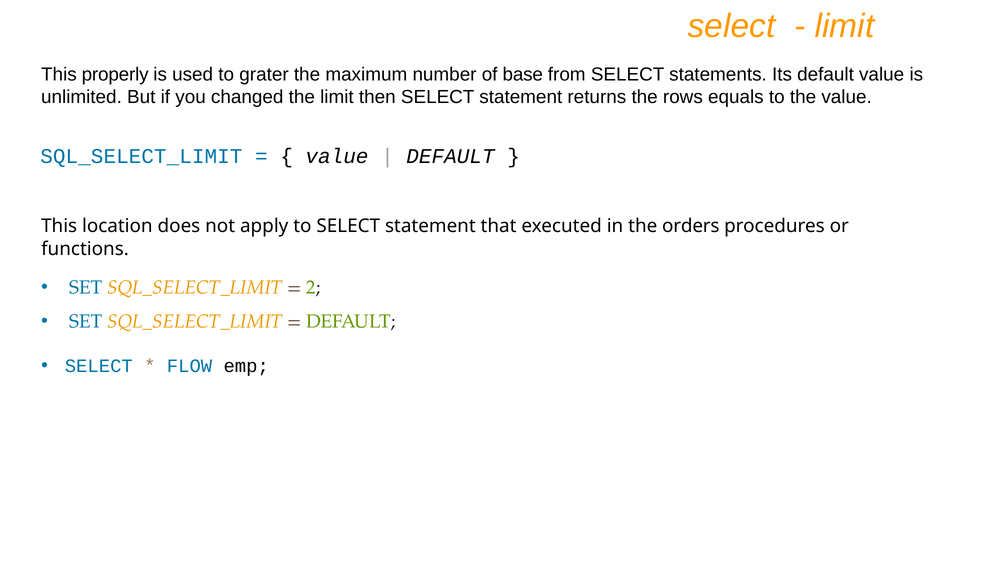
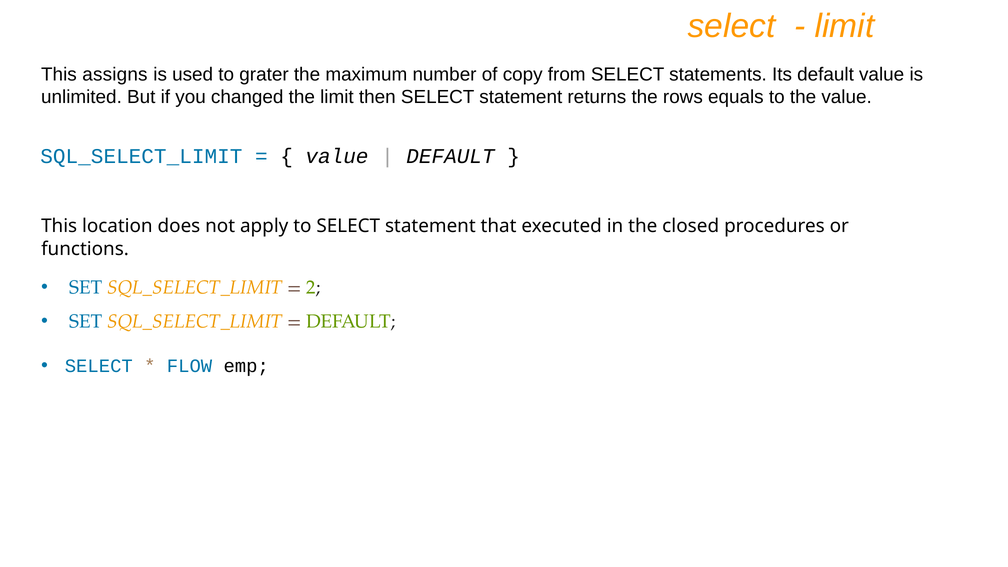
properly: properly -> assigns
base: base -> copy
orders: orders -> closed
